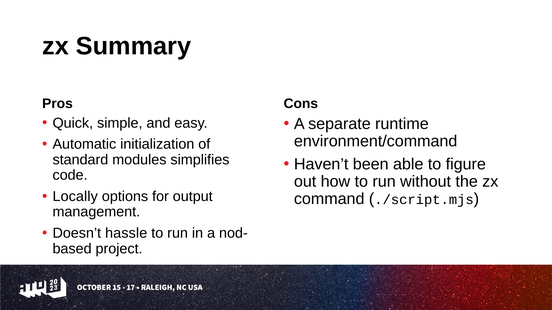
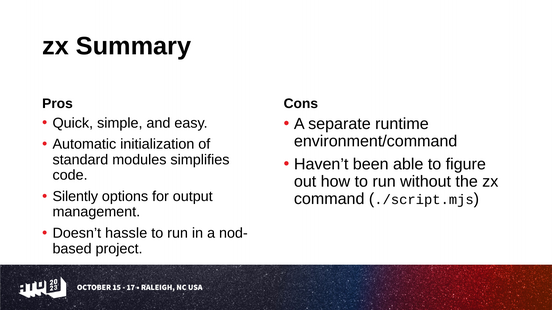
Locally: Locally -> Silently
